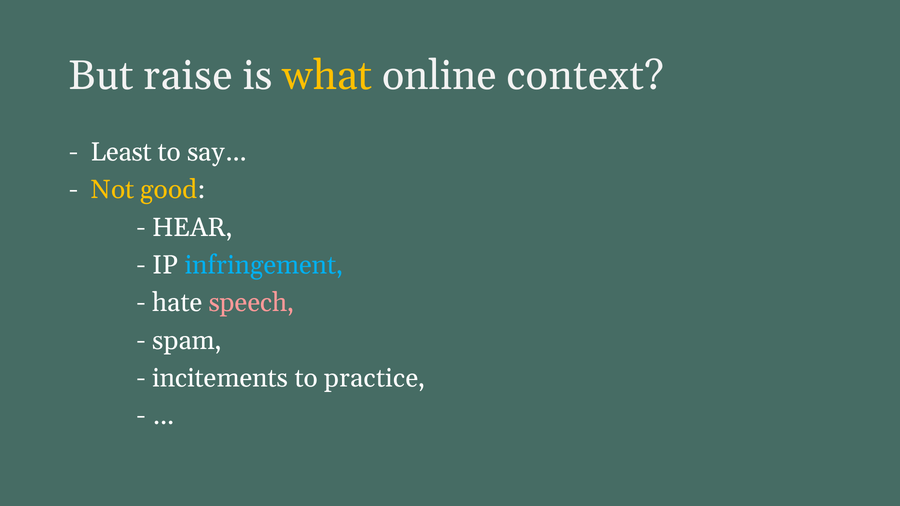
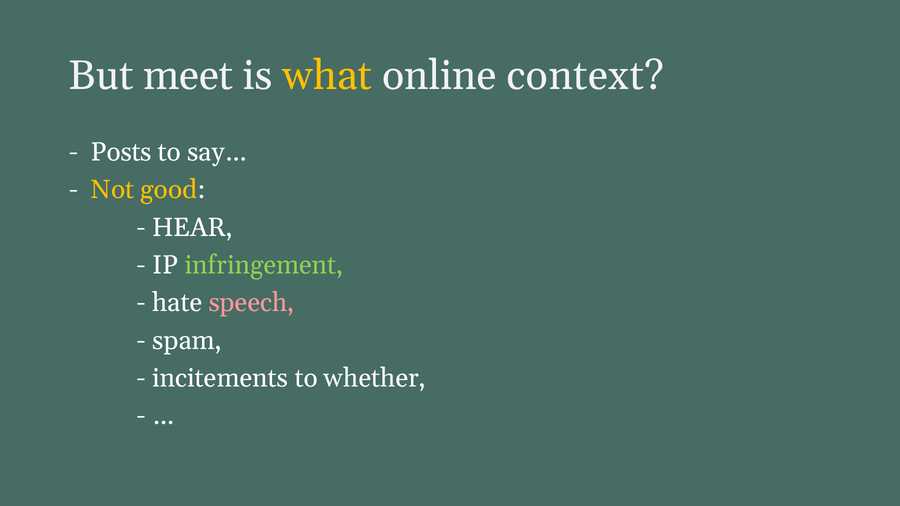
raise: raise -> meet
Least: Least -> Posts
infringement colour: light blue -> light green
practice: practice -> whether
